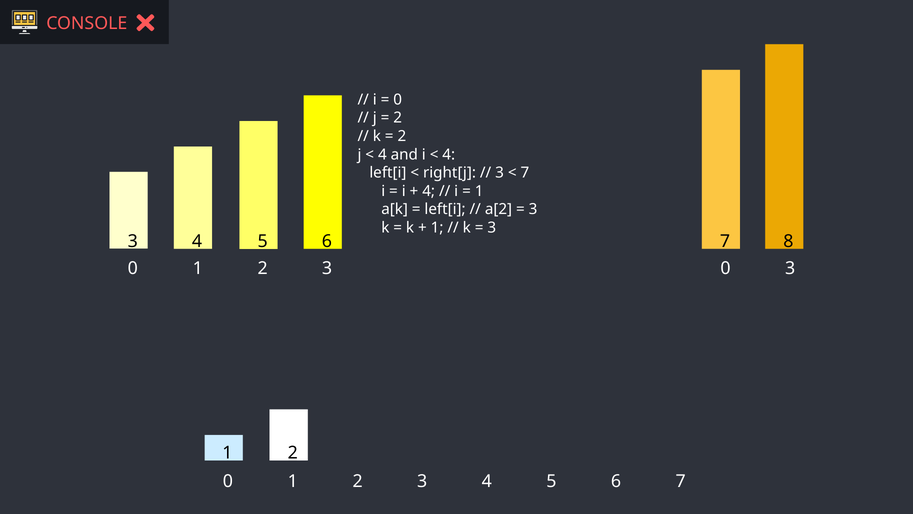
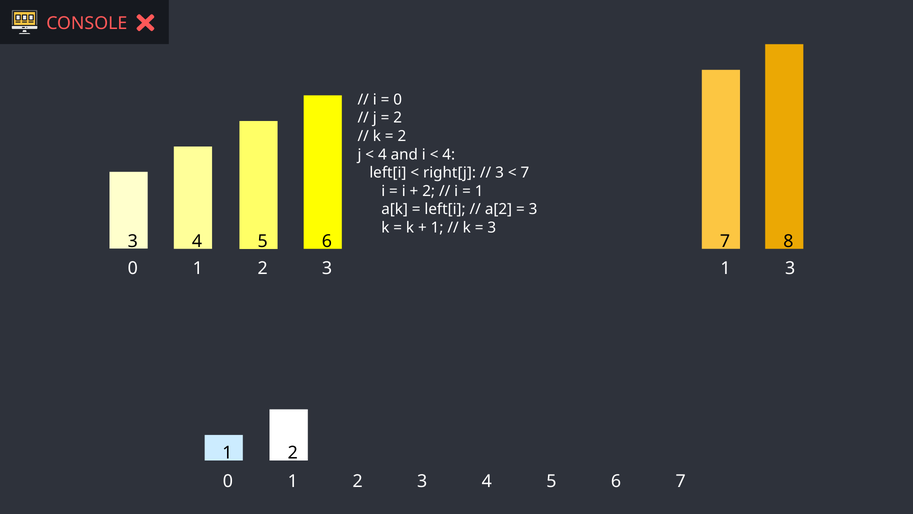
4 at (429, 191): 4 -> 2
3 0: 0 -> 1
